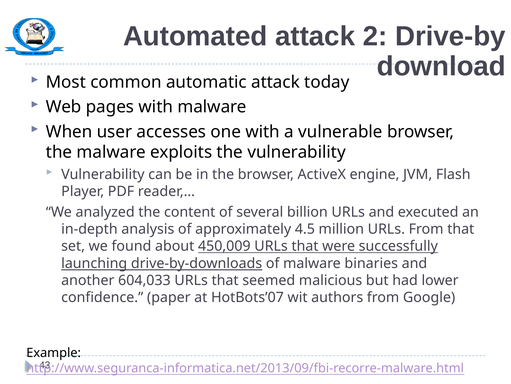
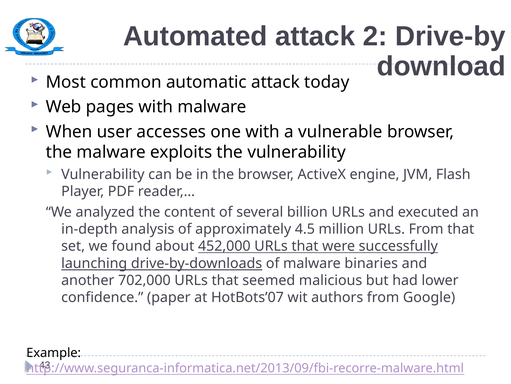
450,009: 450,009 -> 452,000
604,033: 604,033 -> 702,000
